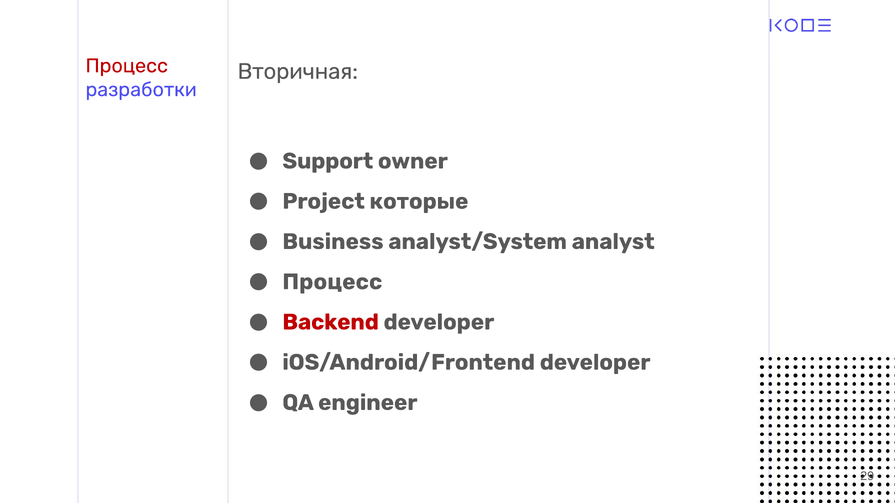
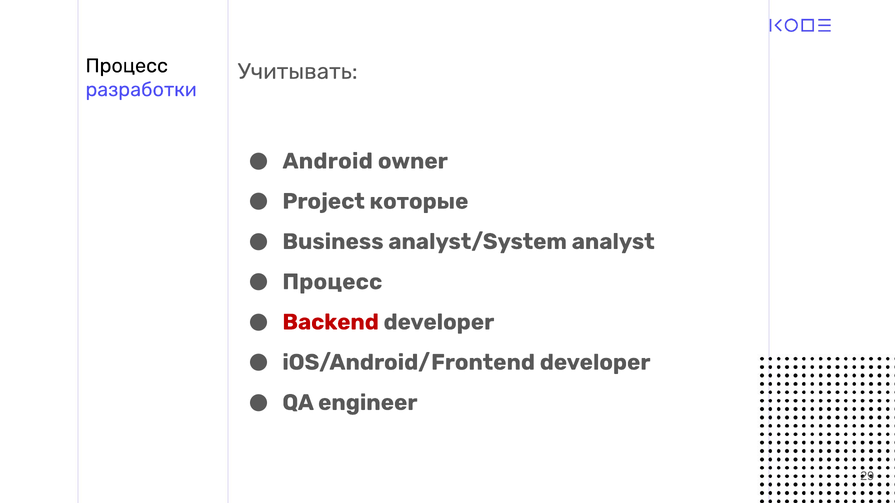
Процесс at (127, 66) colour: red -> black
Вторичная: Вторичная -> Учитывать
Support: Support -> Android
